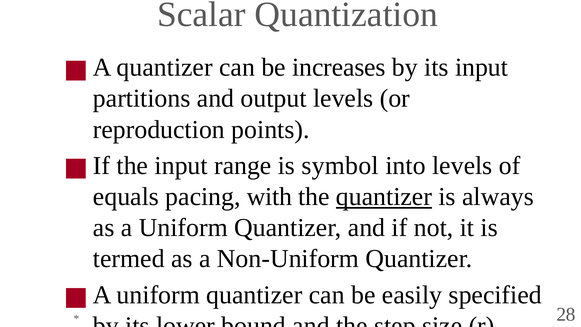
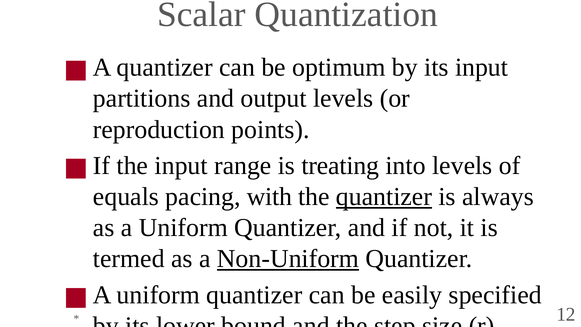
increases: increases -> optimum
symbol: symbol -> treating
Non-Uniform underline: none -> present
28: 28 -> 12
